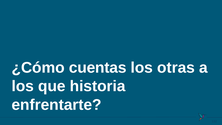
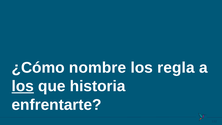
cuentas: cuentas -> nombre
otras: otras -> regla
los at (23, 86) underline: none -> present
